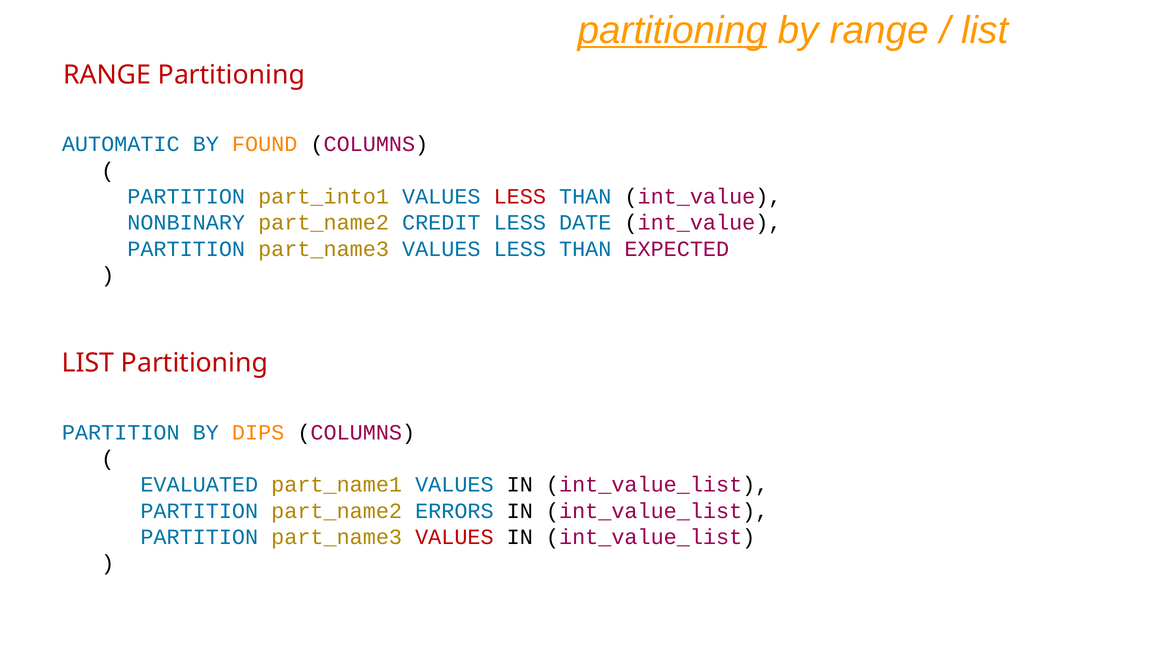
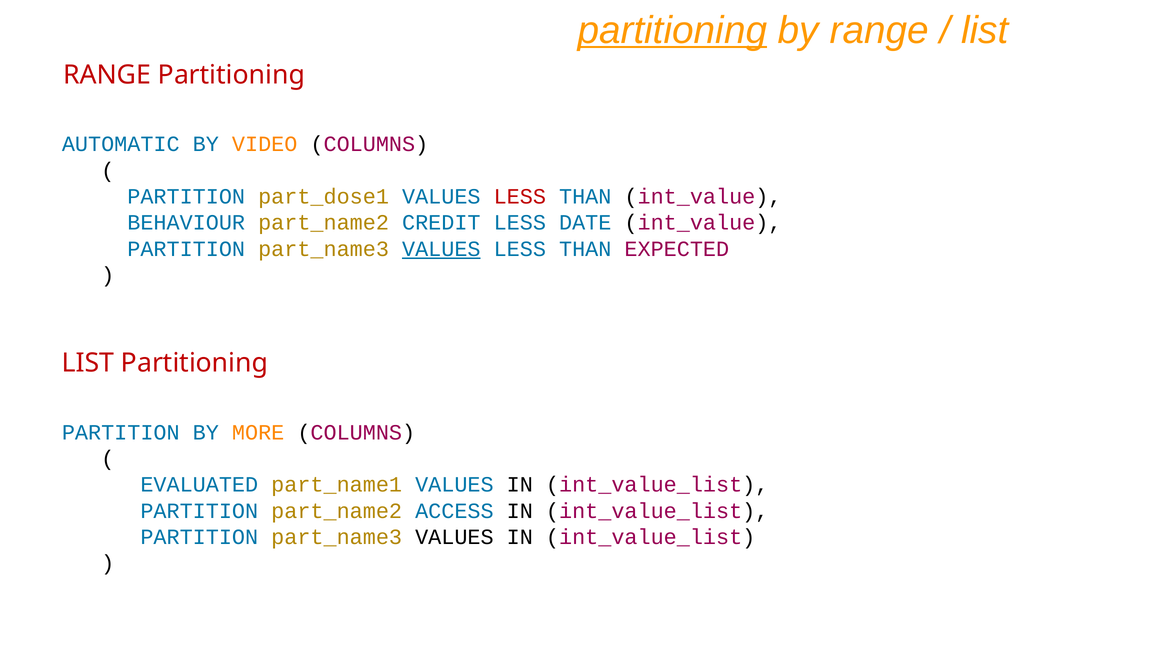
FOUND: FOUND -> VIDEO
part_into1: part_into1 -> part_dose1
NONBINARY: NONBINARY -> BEHAVIOUR
VALUES at (441, 249) underline: none -> present
DIPS: DIPS -> MORE
ERRORS: ERRORS -> ACCESS
VALUES at (454, 537) colour: red -> black
